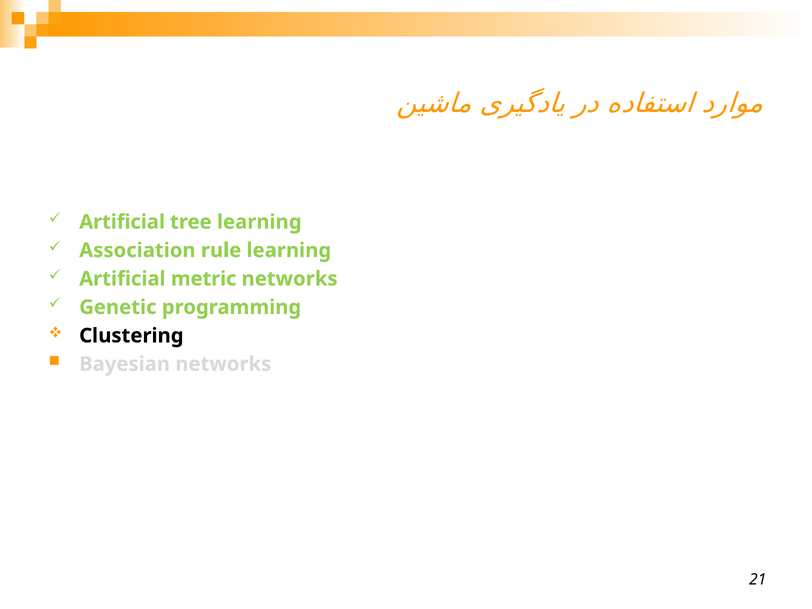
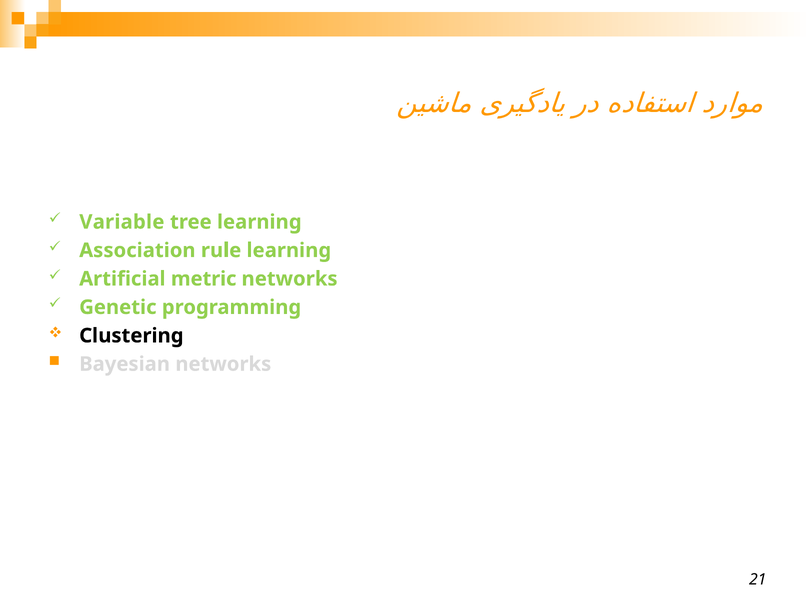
Artificial at (122, 222): Artificial -> Variable
